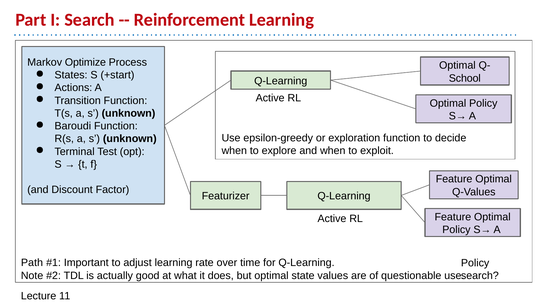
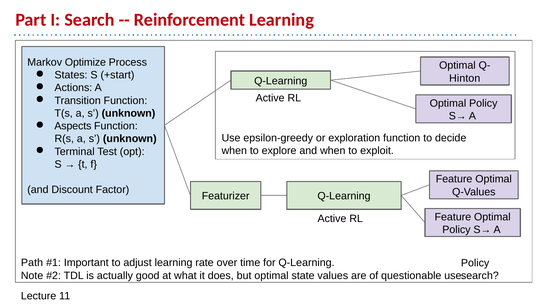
School: School -> Hinton
Baroudi: Baroudi -> Aspects
